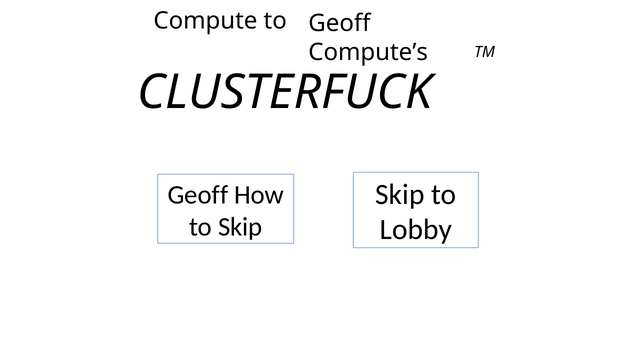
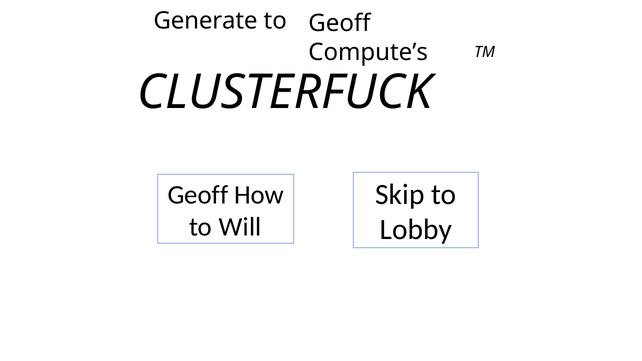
Compute: Compute -> Generate
to Skip: Skip -> Will
